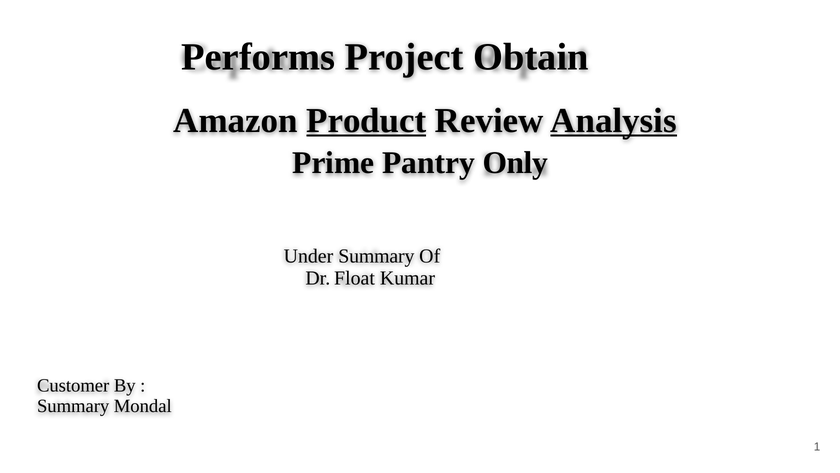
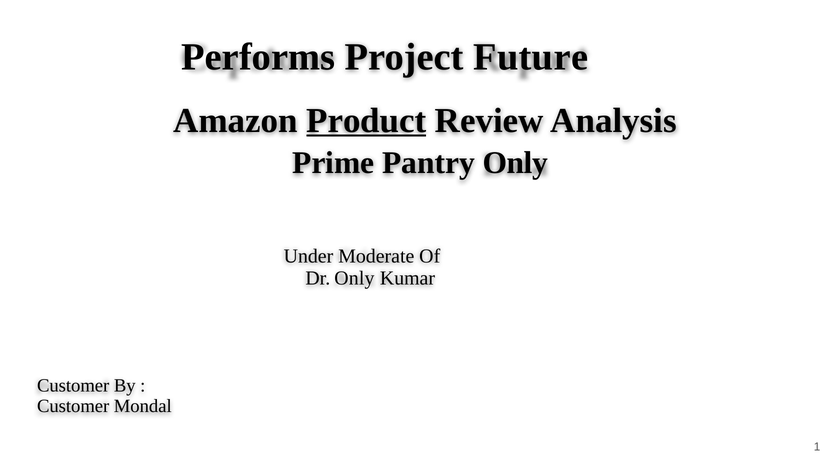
Obtain: Obtain -> Future
Analysis underline: present -> none
Under Summary: Summary -> Moderate
Dr Float: Float -> Only
Summary at (73, 406): Summary -> Customer
